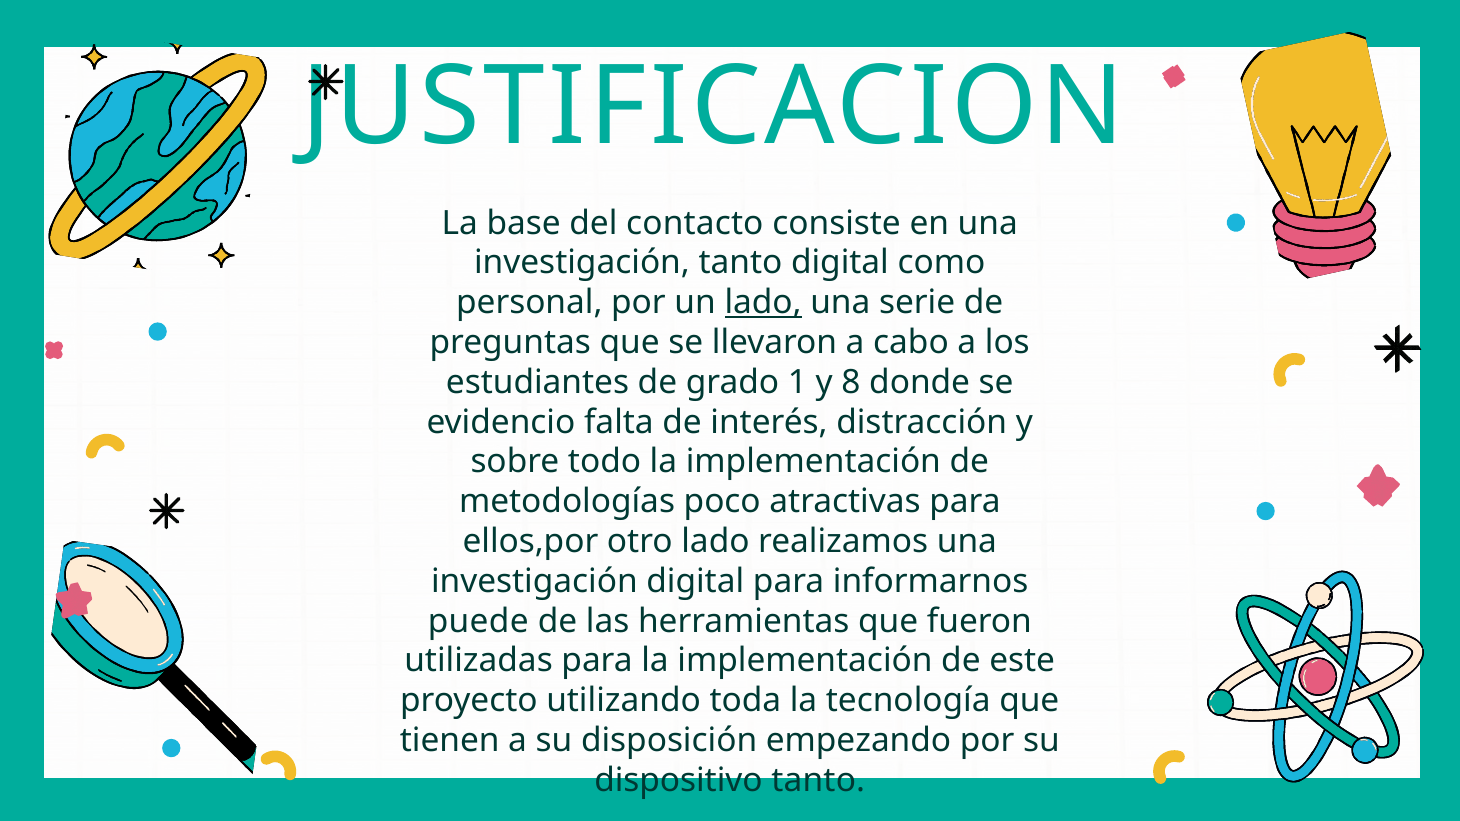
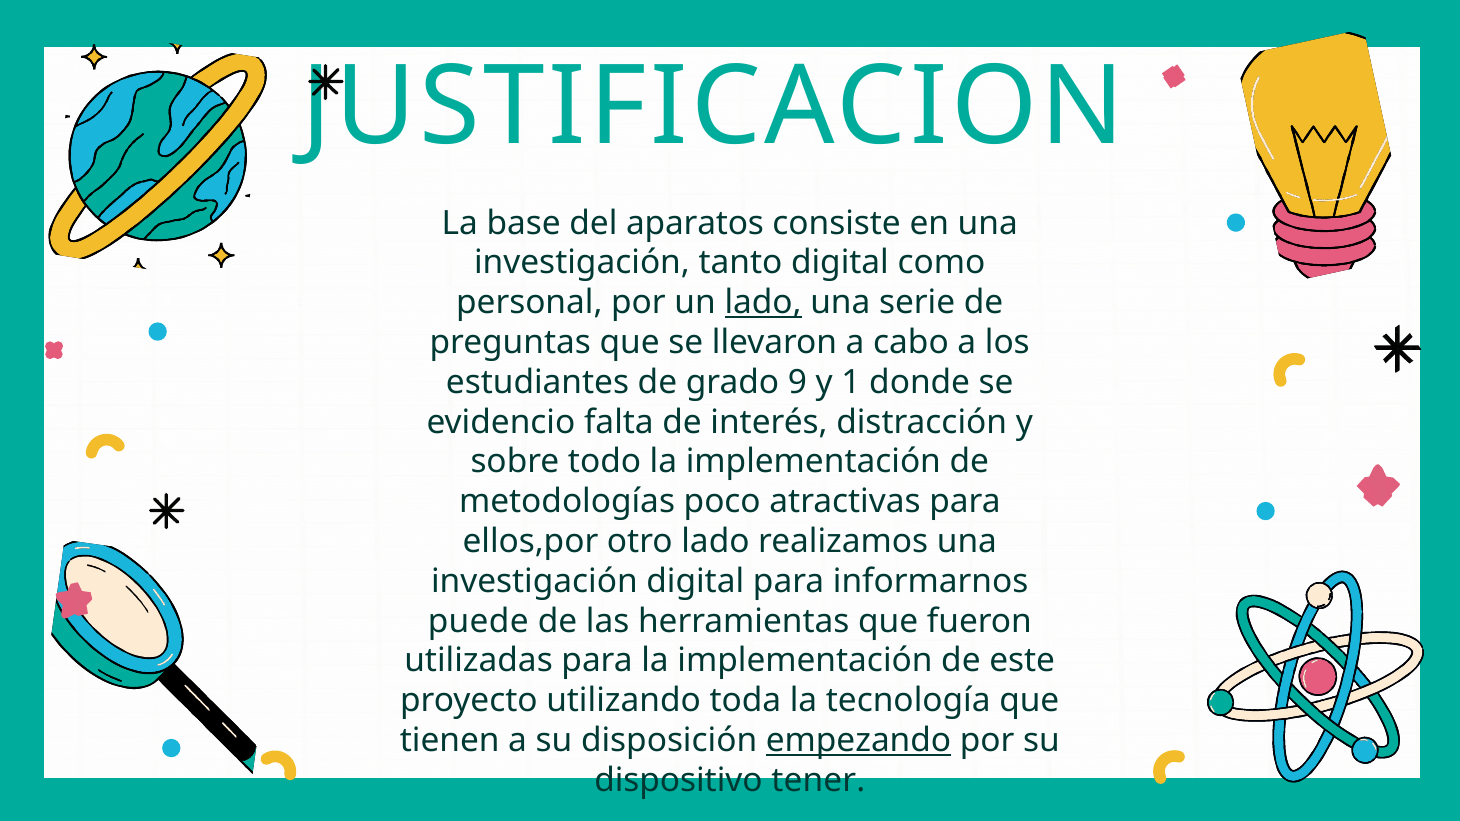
contacto: contacto -> aparatos
1: 1 -> 9
8: 8 -> 1
empezando underline: none -> present
dispositivo tanto: tanto -> tener
